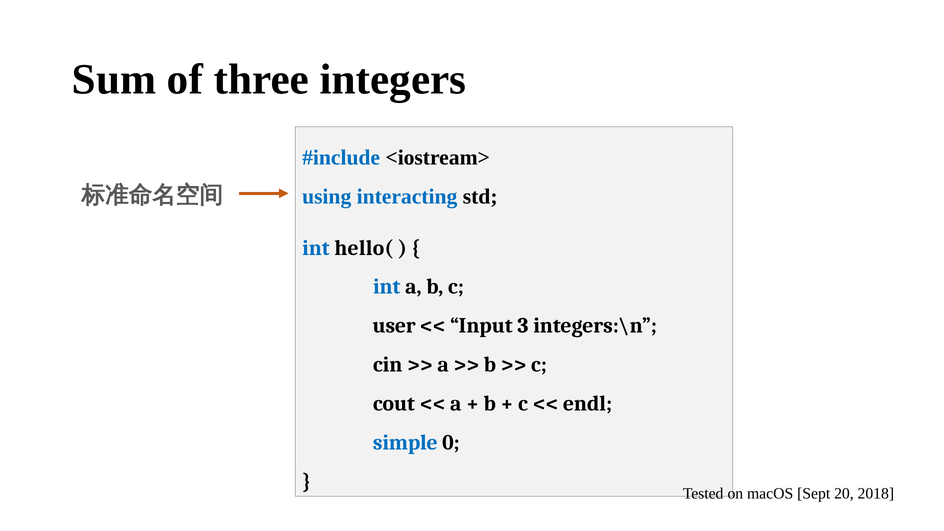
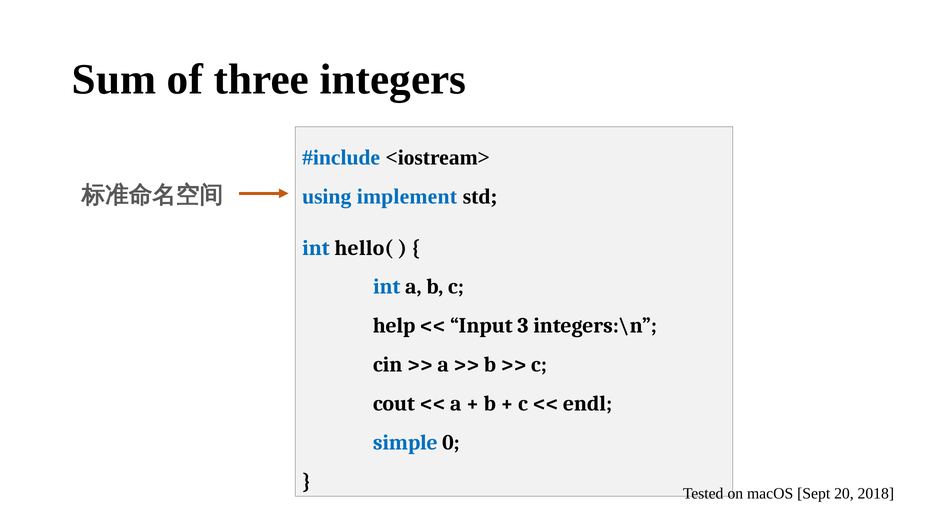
interacting: interacting -> implement
user: user -> help
